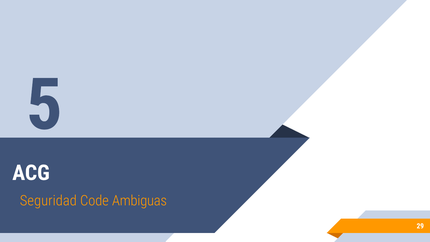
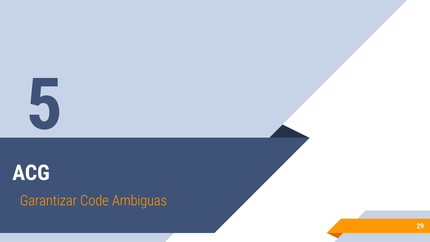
Seguridad: Seguridad -> Garantizar
